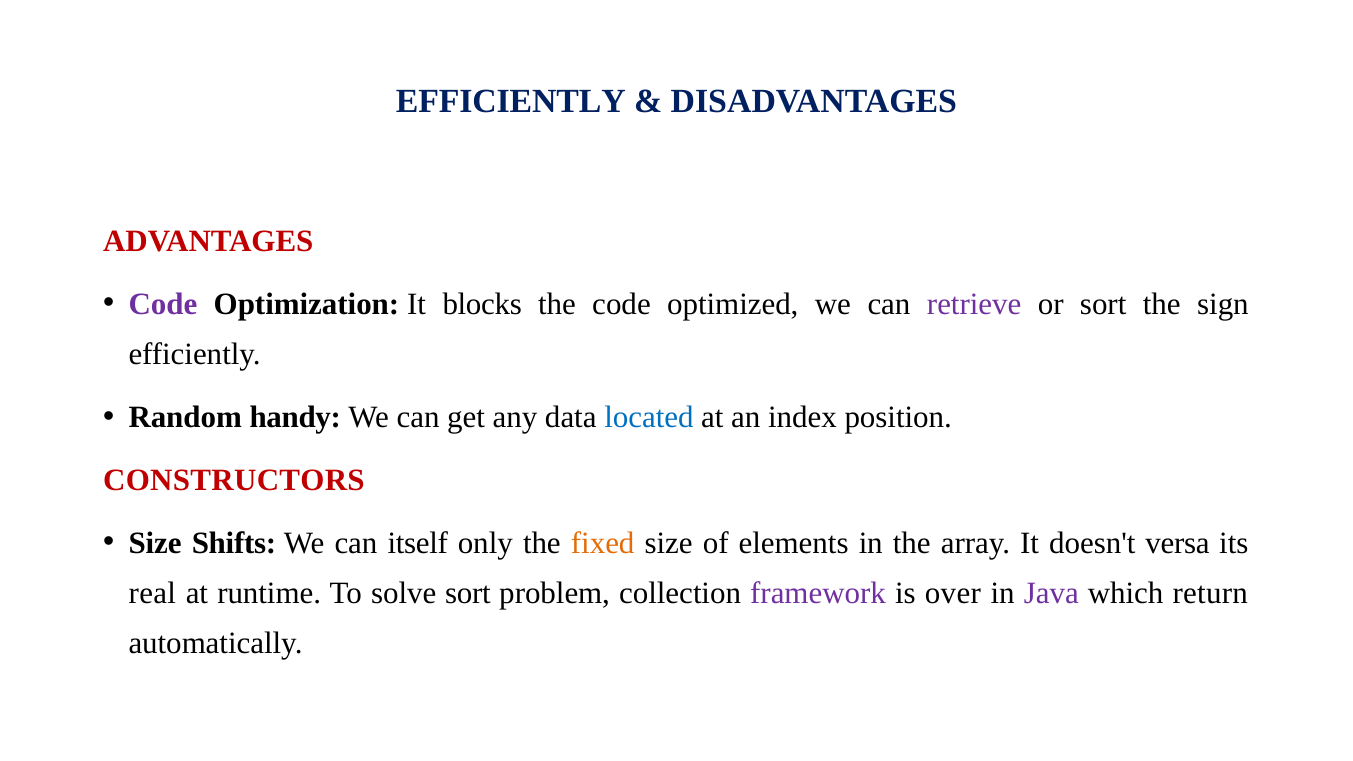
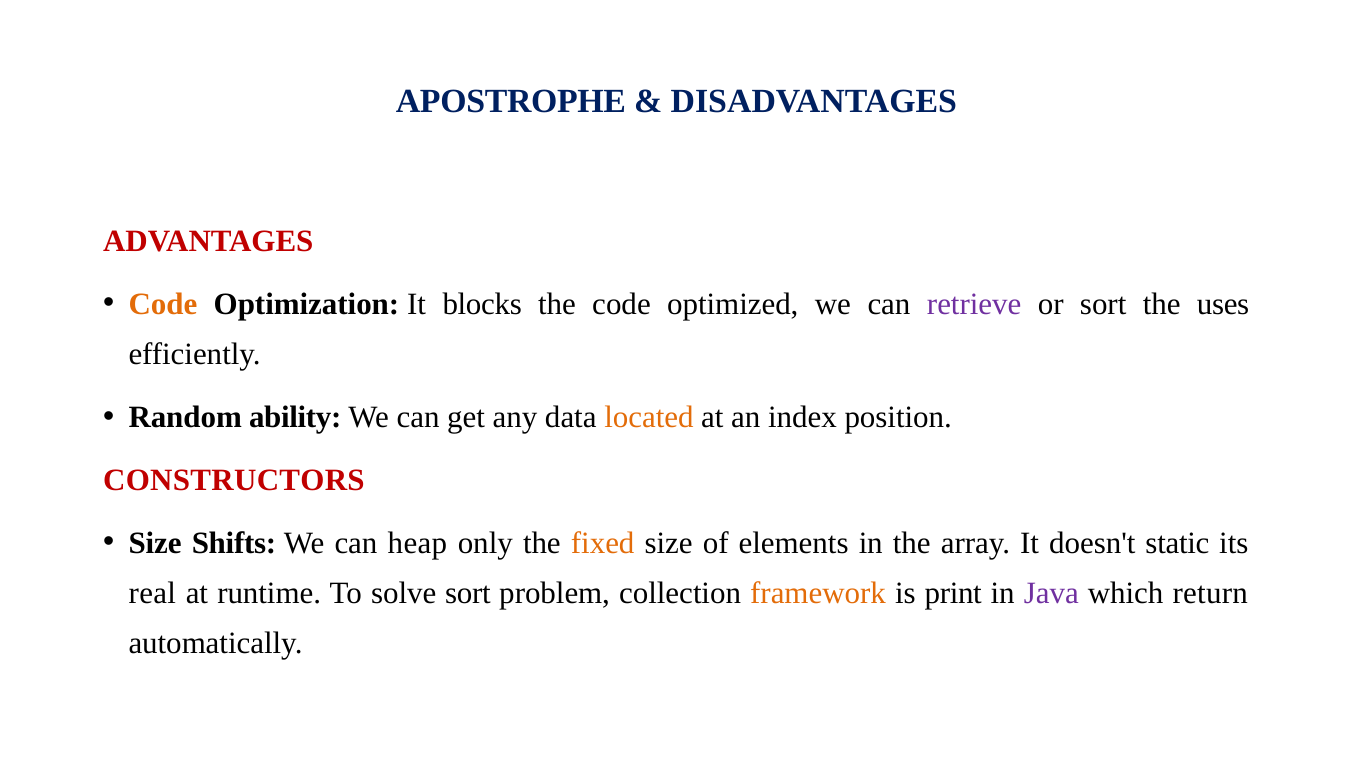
EFFICIENTLY at (511, 101): EFFICIENTLY -> APOSTROPHE
Code at (163, 304) colour: purple -> orange
sign: sign -> uses
handy: handy -> ability
located colour: blue -> orange
itself: itself -> heap
versa: versa -> static
framework colour: purple -> orange
over: over -> print
